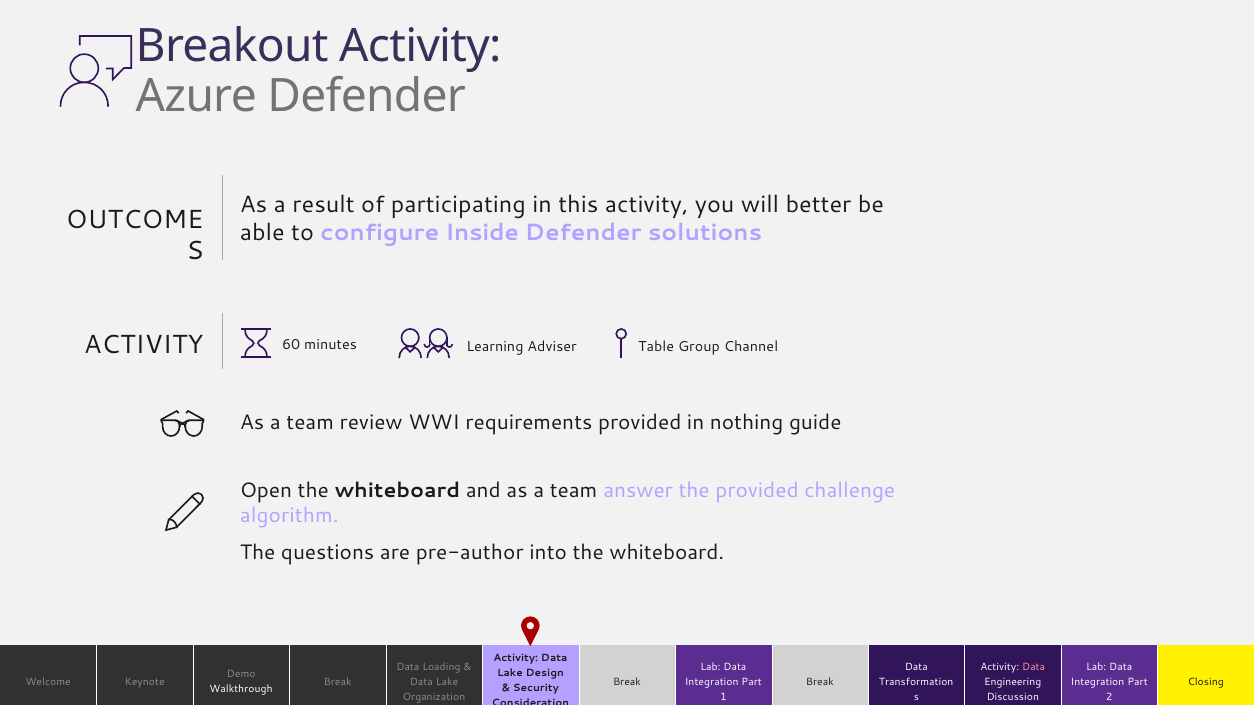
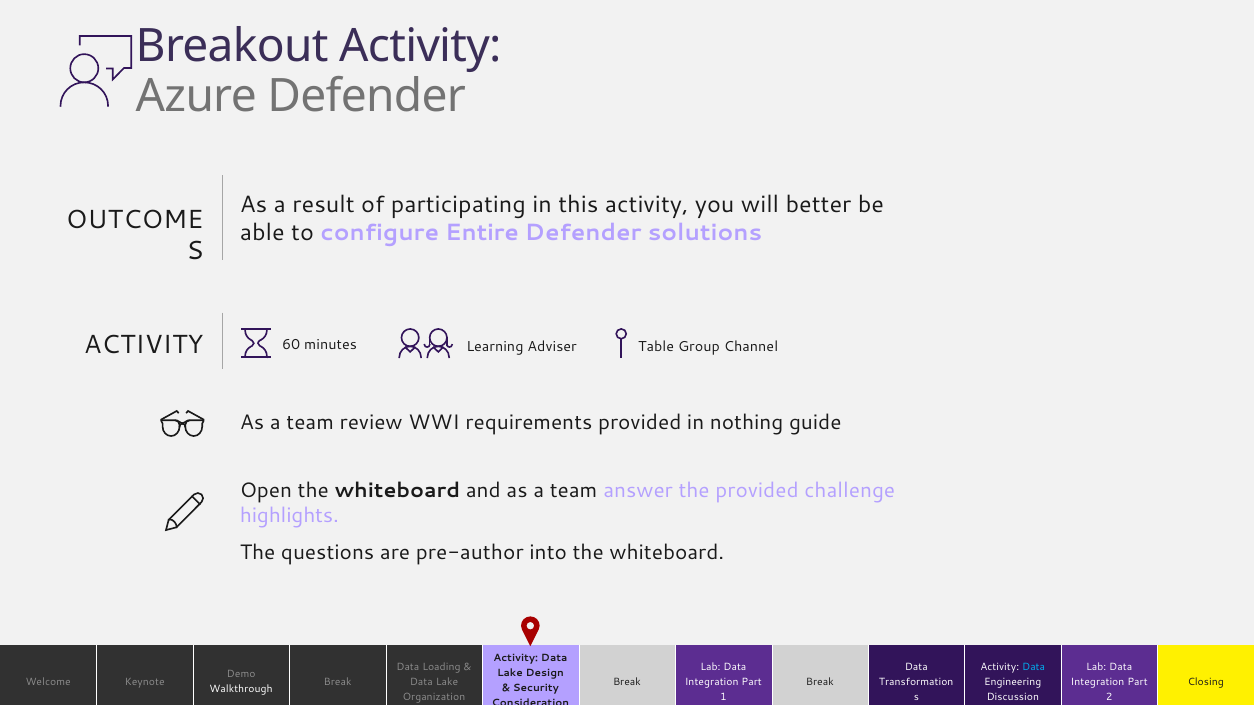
Inside: Inside -> Entire
algorithm: algorithm -> highlights
Data at (1034, 667) colour: pink -> light blue
